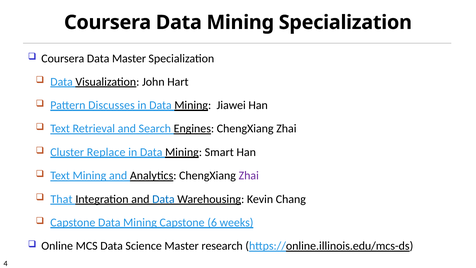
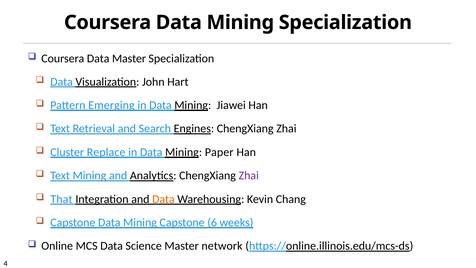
Discusses: Discusses -> Emerging
Smart: Smart -> Paper
Data at (163, 199) colour: blue -> orange
research: research -> network
